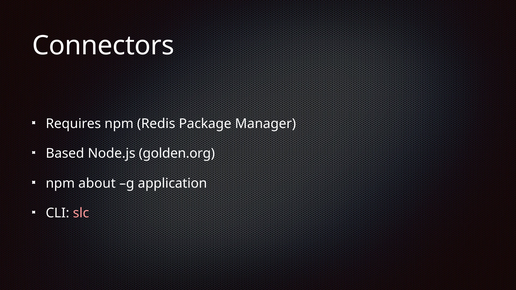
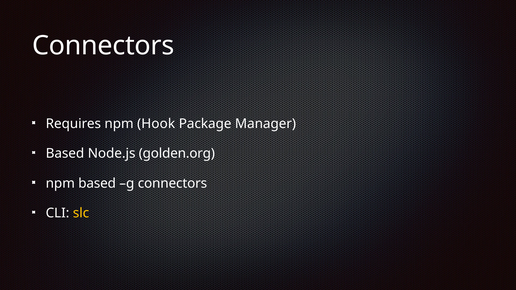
Redis: Redis -> Hook
npm about: about -> based
g application: application -> connectors
slc colour: pink -> yellow
